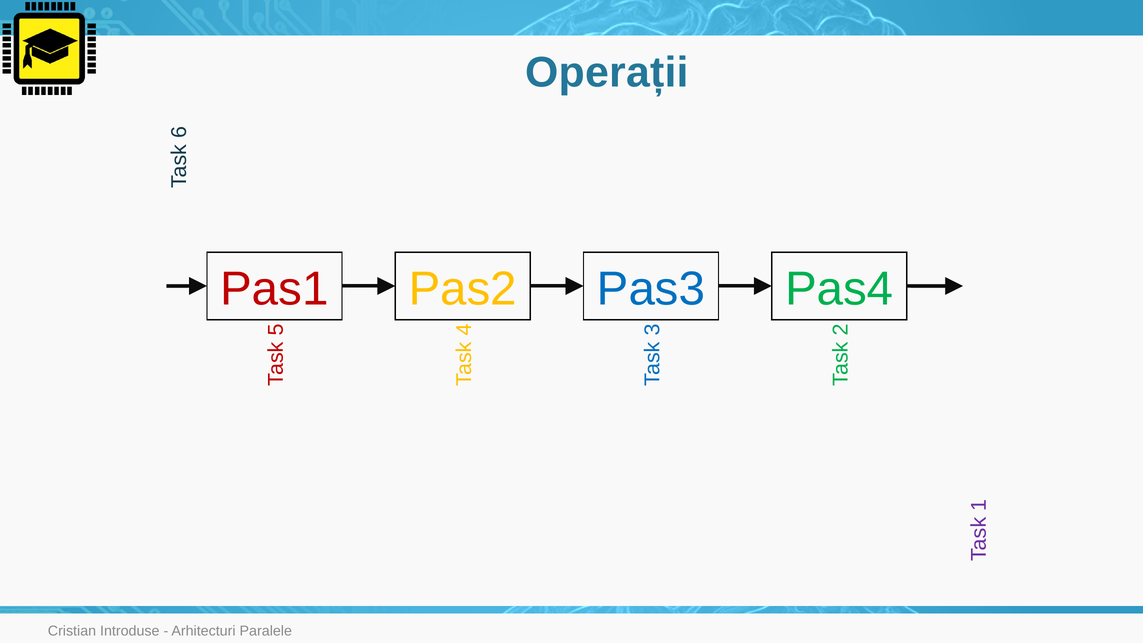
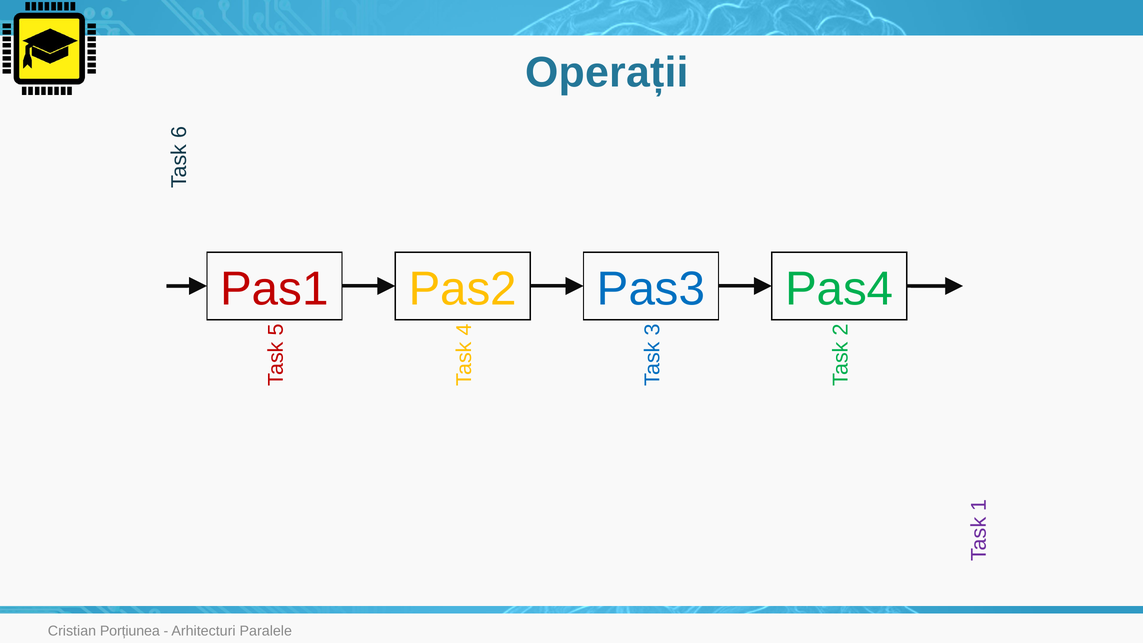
Introduse: Introduse -> Porțiunea
